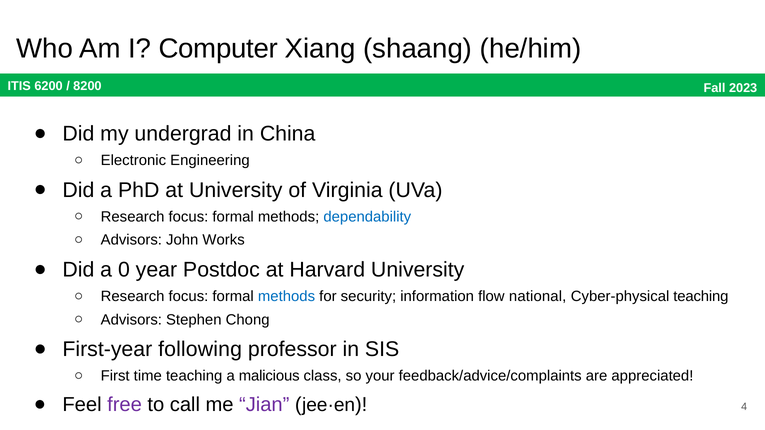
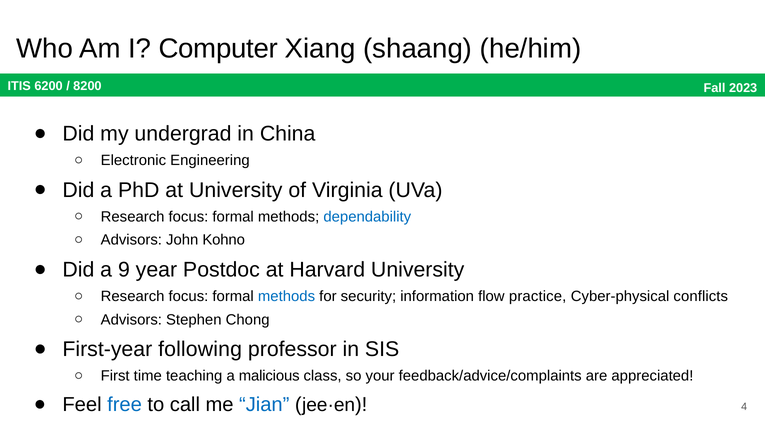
Works: Works -> Kohno
0: 0 -> 9
national: national -> practice
Cyber-physical teaching: teaching -> conflicts
free colour: purple -> blue
Jian colour: purple -> blue
